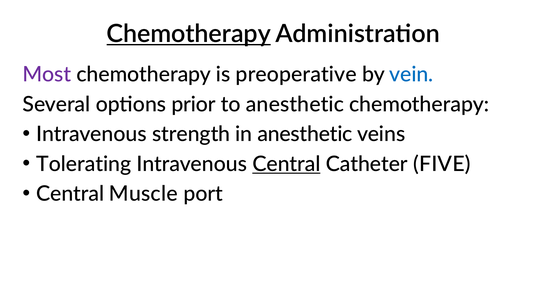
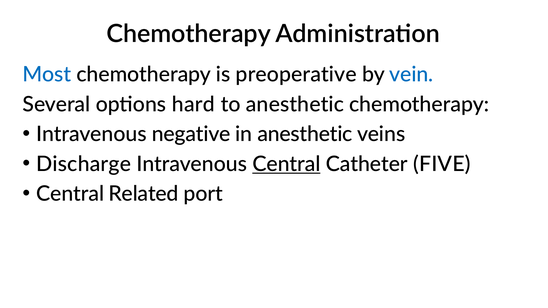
Chemotherapy at (189, 34) underline: present -> none
Most colour: purple -> blue
prior: prior -> hard
strength: strength -> negative
Tolerating: Tolerating -> Discharge
Muscle: Muscle -> Related
